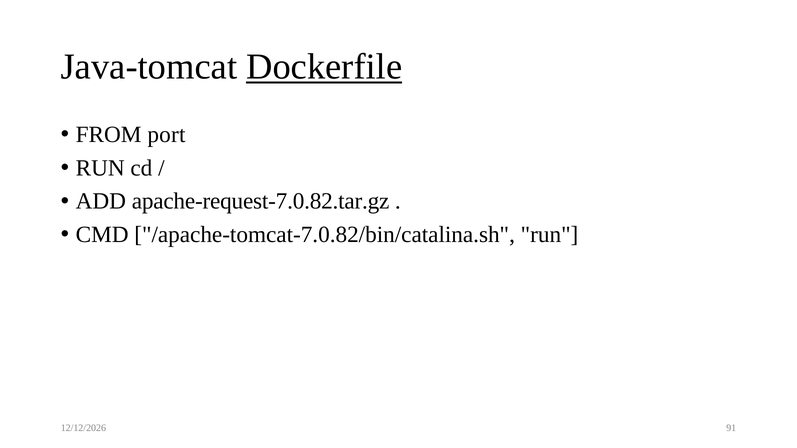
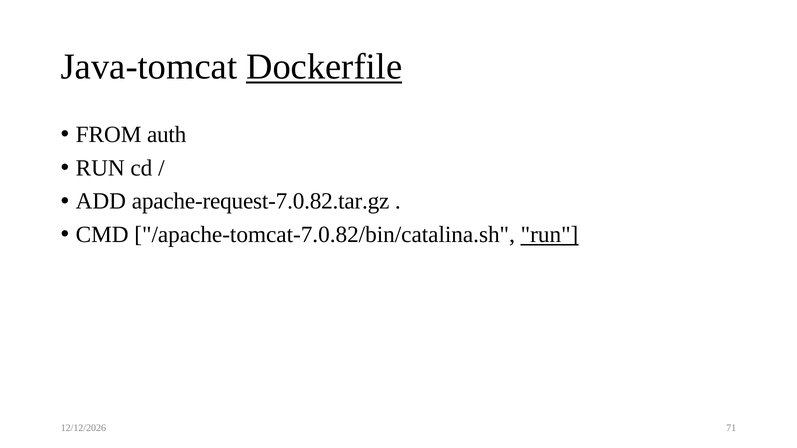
port: port -> auth
run at (550, 235) underline: none -> present
91: 91 -> 71
